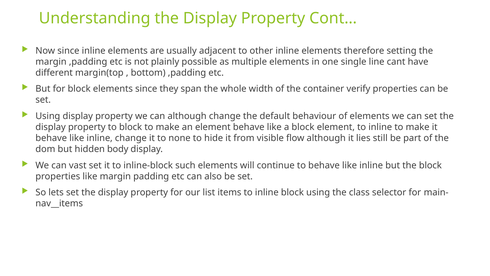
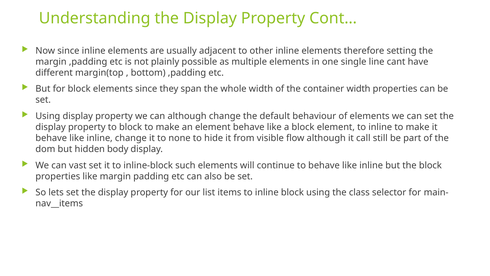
container verify: verify -> width
lies: lies -> call
